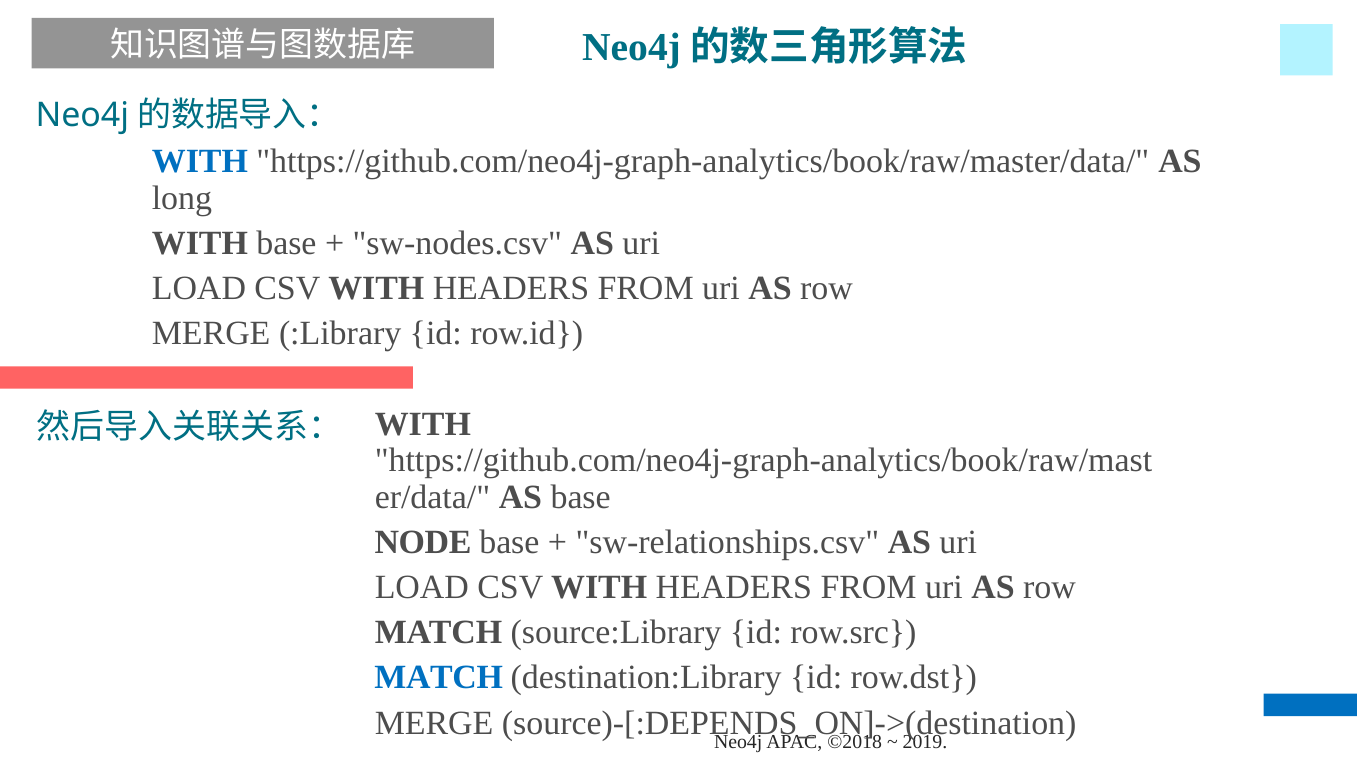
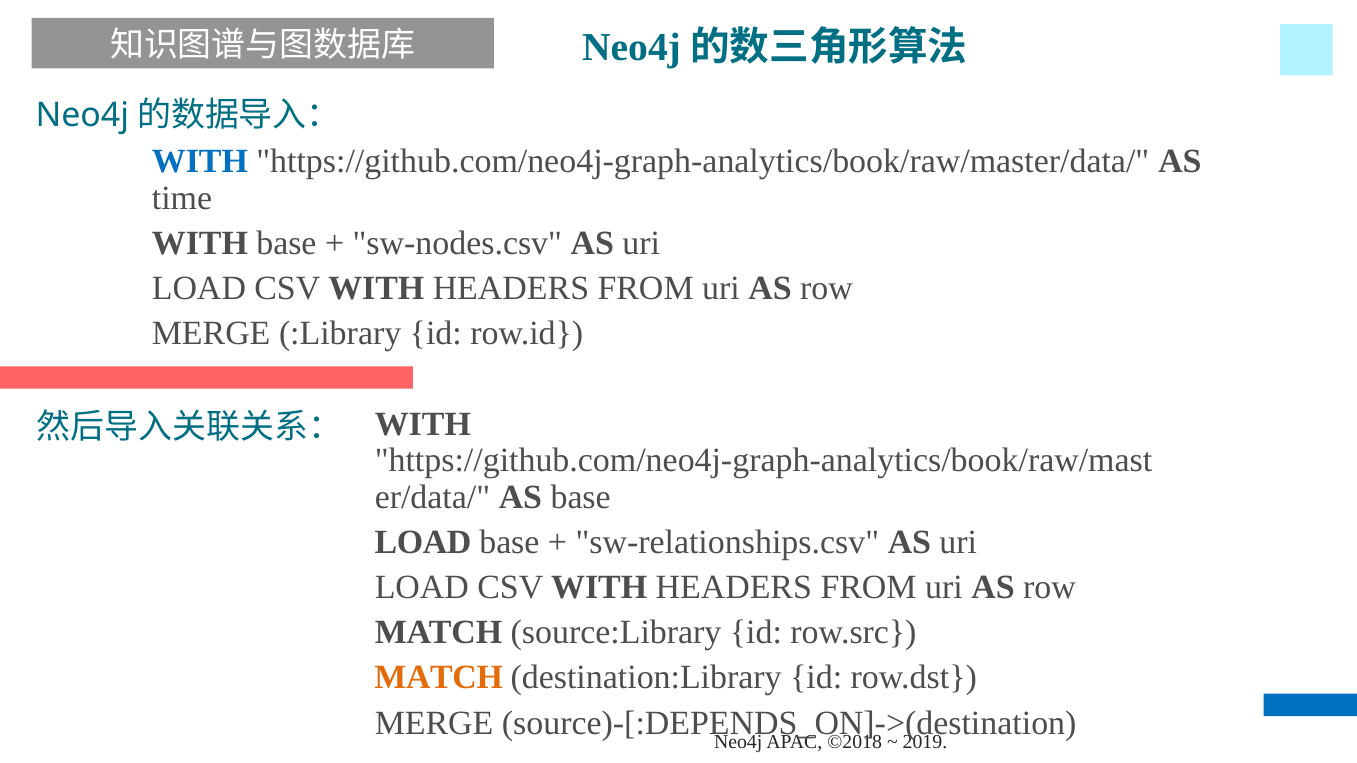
long: long -> time
NODE at (423, 543): NODE -> LOAD
MATCH at (439, 678) colour: blue -> orange
